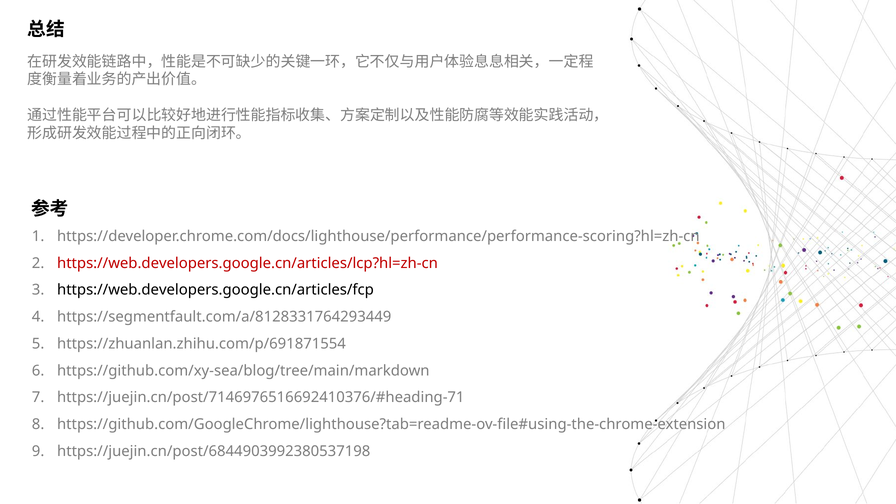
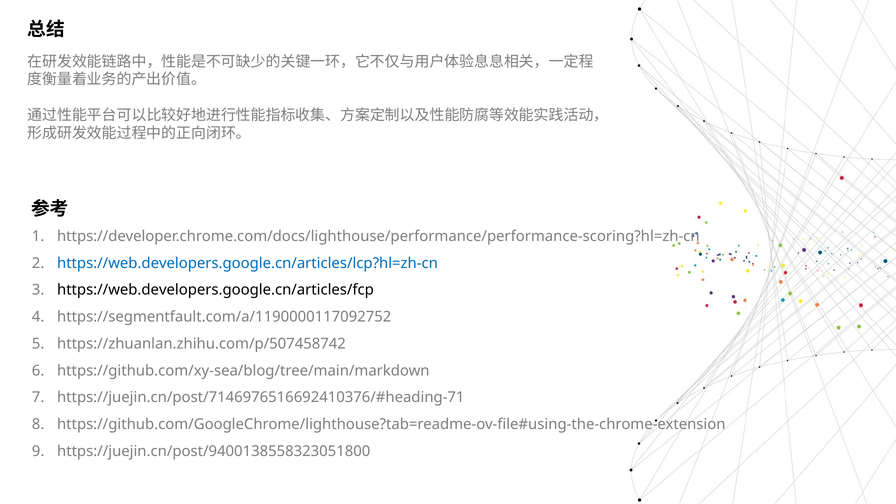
https://web.developers.google.cn/articles/lcp?hl=zh-cn colour: red -> blue
https://segmentfault.com/a/8128331764293449: https://segmentfault.com/a/8128331764293449 -> https://segmentfault.com/a/1190000117092752
https://zhuanlan.zhihu.com/p/691871554: https://zhuanlan.zhihu.com/p/691871554 -> https://zhuanlan.zhihu.com/p/507458742
https://juejin.cn/post/6844903992380537198: https://juejin.cn/post/6844903992380537198 -> https://juejin.cn/post/9400138558323051800
